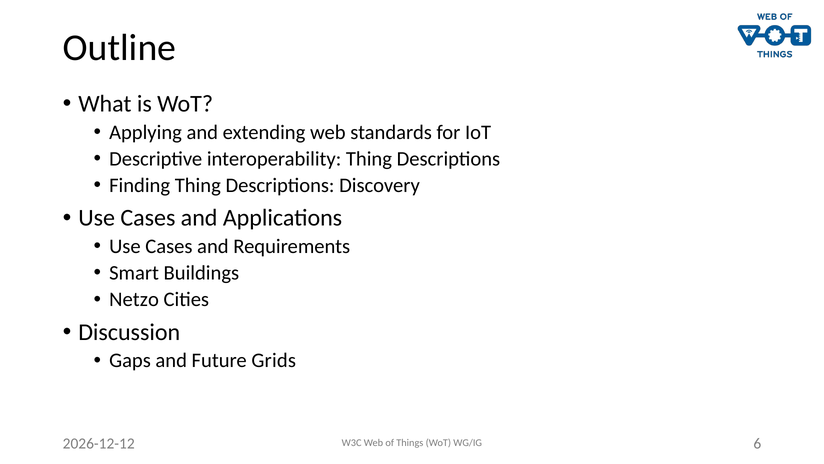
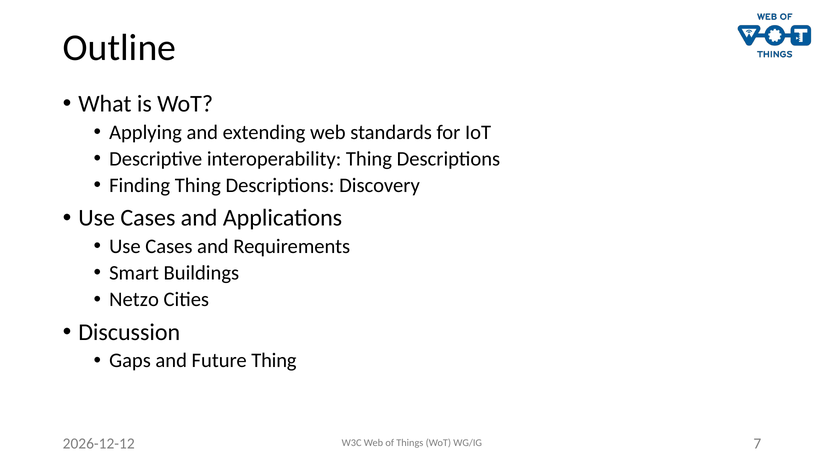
Future Grids: Grids -> Thing
6: 6 -> 7
